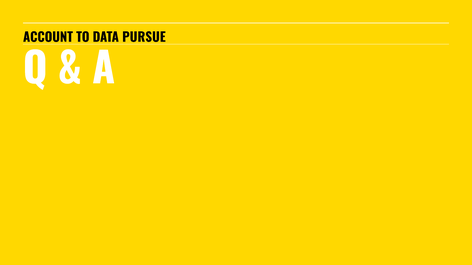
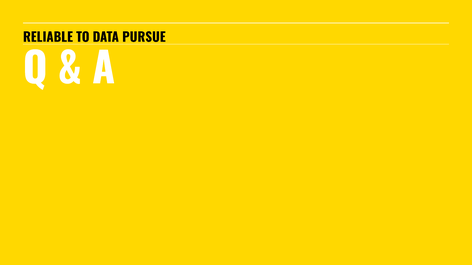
ACCOUNT: ACCOUNT -> RELIABLE
